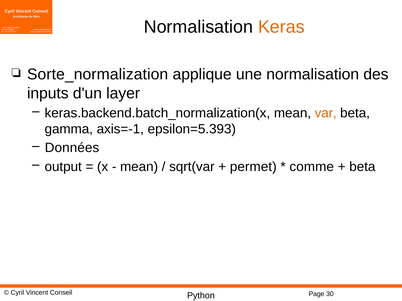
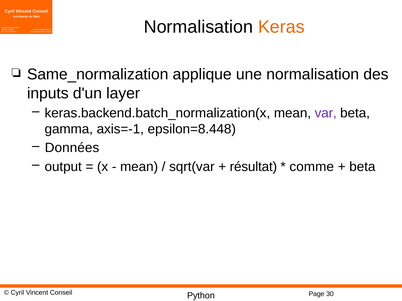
Sorte_normalization: Sorte_normalization -> Same_normalization
var colour: orange -> purple
epsilon=5.393: epsilon=5.393 -> epsilon=8.448
permet: permet -> résultat
